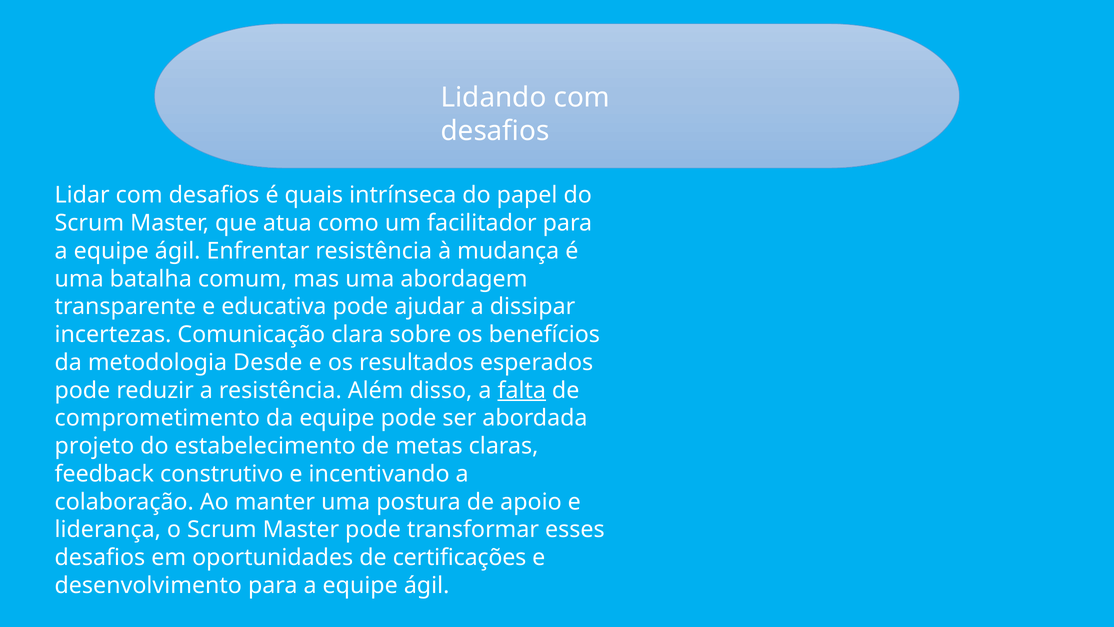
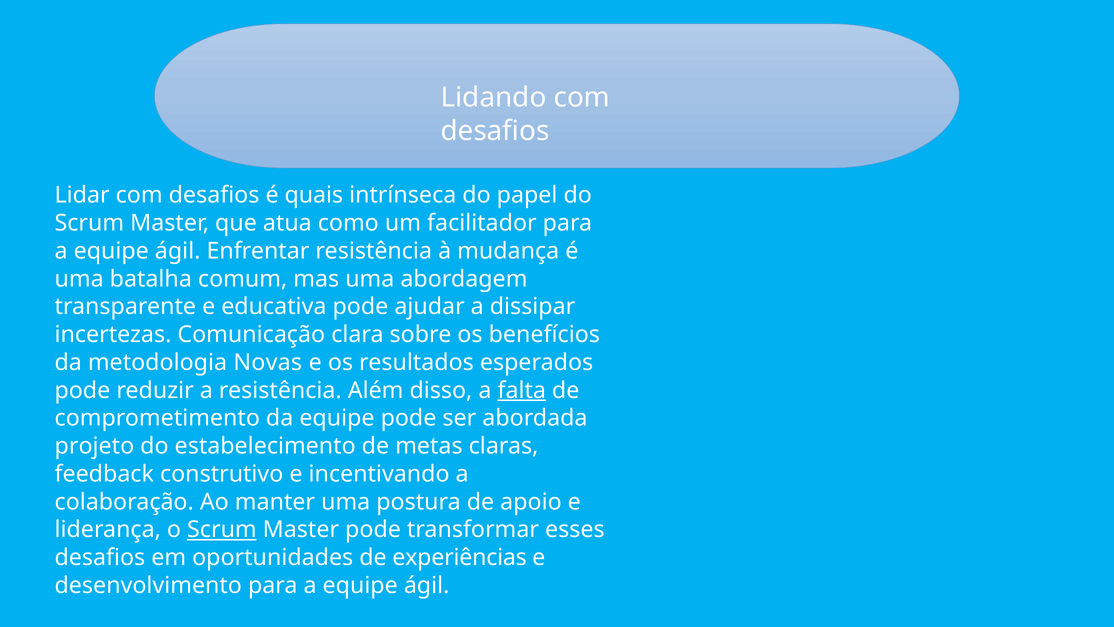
Desde: Desde -> Novas
Scrum at (222, 529) underline: none -> present
certificações: certificações -> experiências
